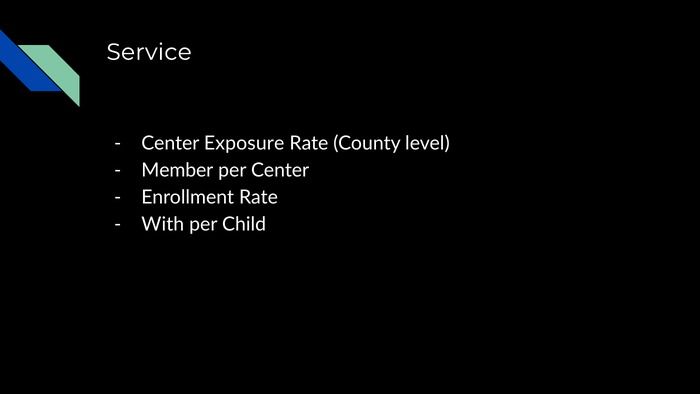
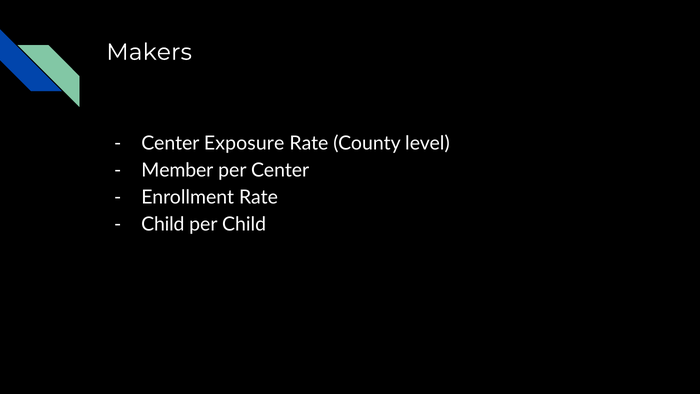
Service: Service -> Makers
With at (163, 224): With -> Child
